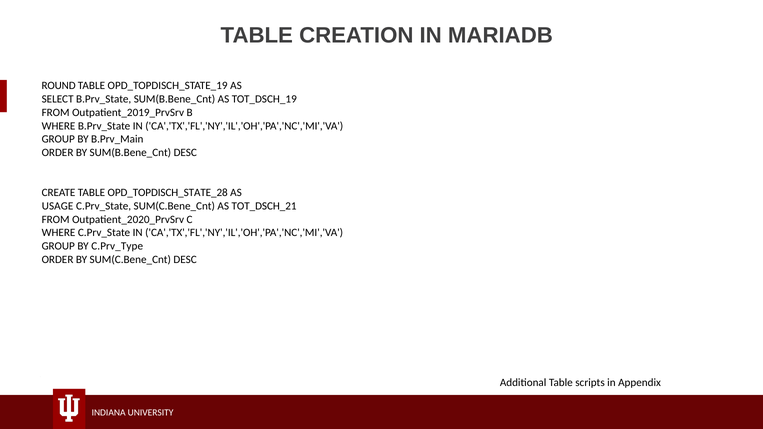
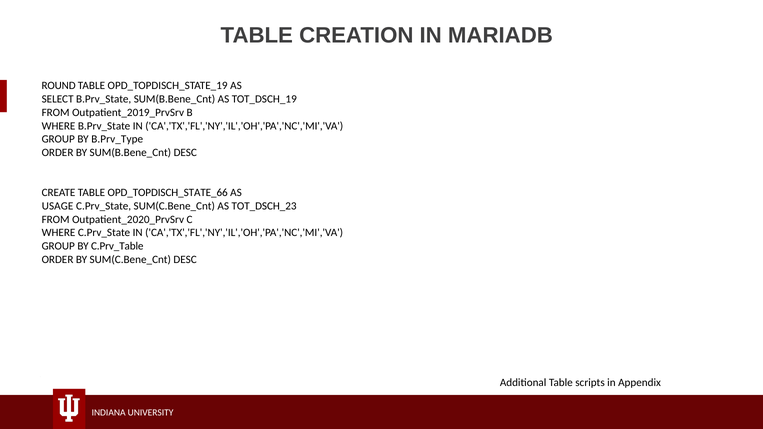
B.Prv_Main: B.Prv_Main -> B.Prv_Type
OPD_TOPDISCH_STATE_28: OPD_TOPDISCH_STATE_28 -> OPD_TOPDISCH_STATE_66
TOT_DSCH_21: TOT_DSCH_21 -> TOT_DSCH_23
C.Prv_Type: C.Prv_Type -> C.Prv_Table
